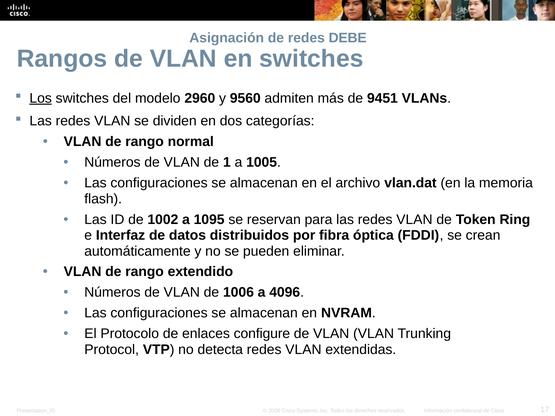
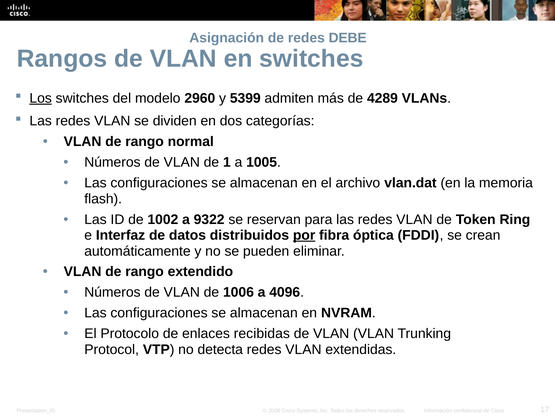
9560: 9560 -> 5399
9451: 9451 -> 4289
1095: 1095 -> 9322
por underline: none -> present
configure: configure -> recibidas
